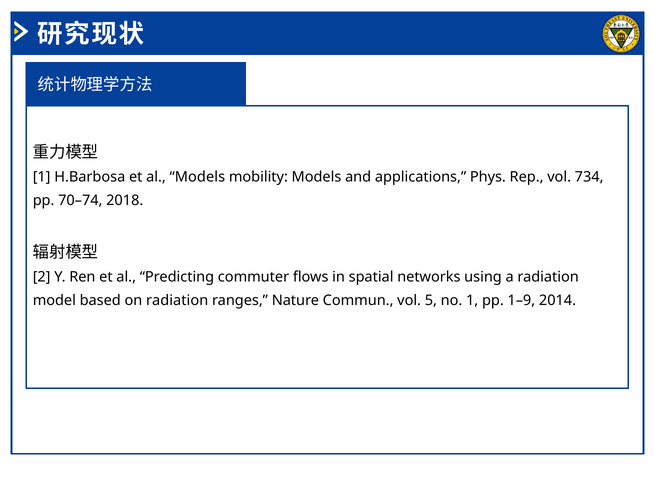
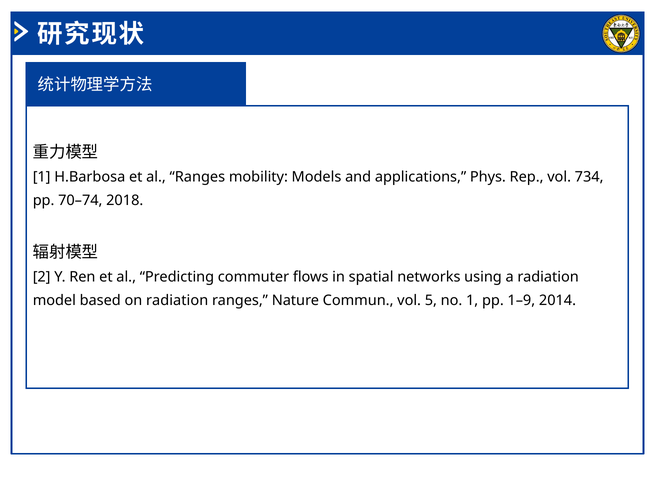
al Models: Models -> Ranges
